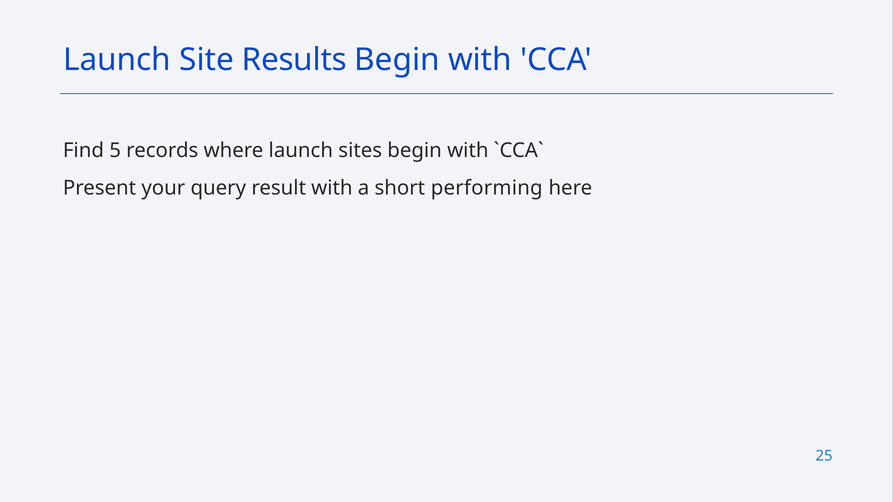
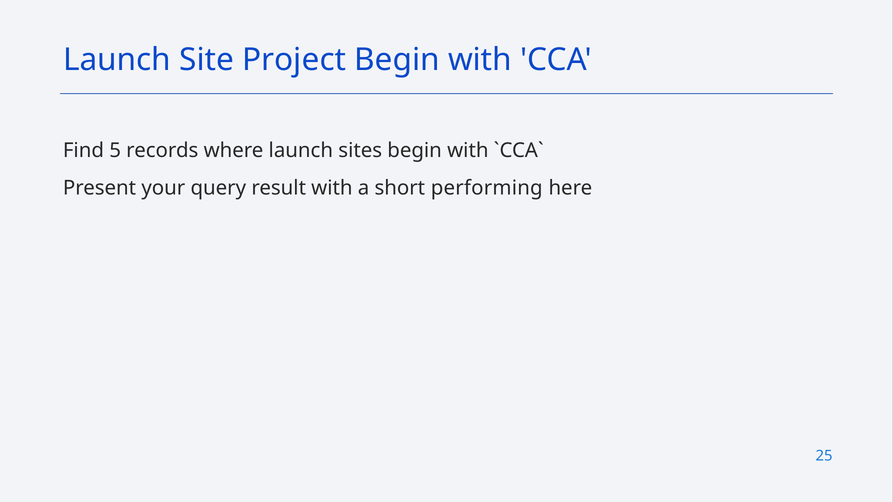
Results: Results -> Project
